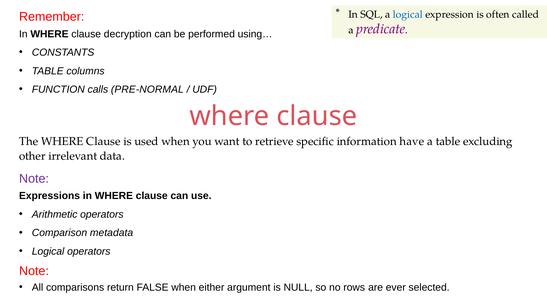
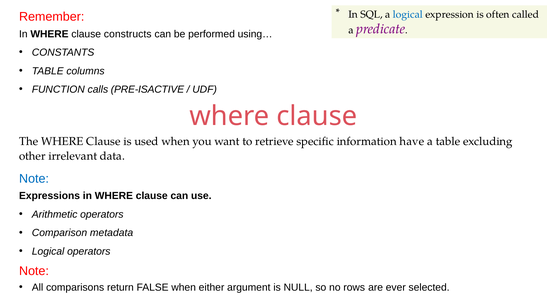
decryption: decryption -> constructs
PRE-NORMAL: PRE-NORMAL -> PRE-ISACTIVE
Note at (34, 178) colour: purple -> blue
